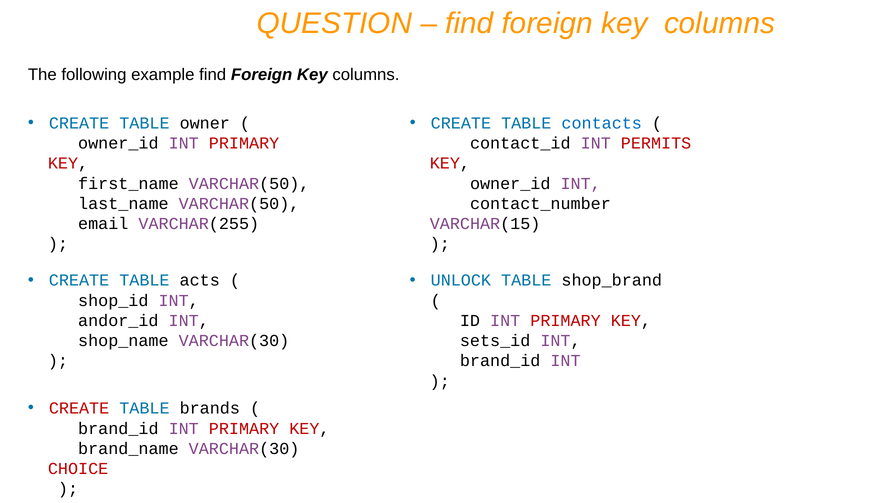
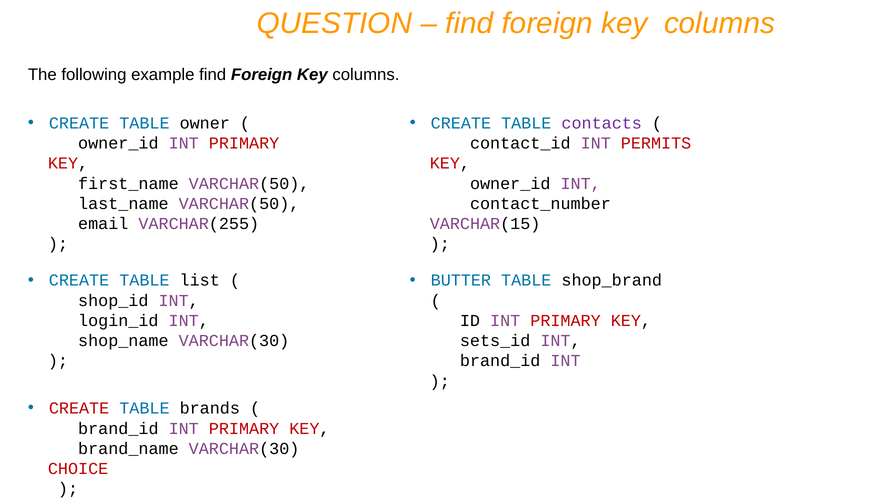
contacts colour: blue -> purple
acts: acts -> list
UNLOCK: UNLOCK -> BUTTER
andor_id: andor_id -> login_id
